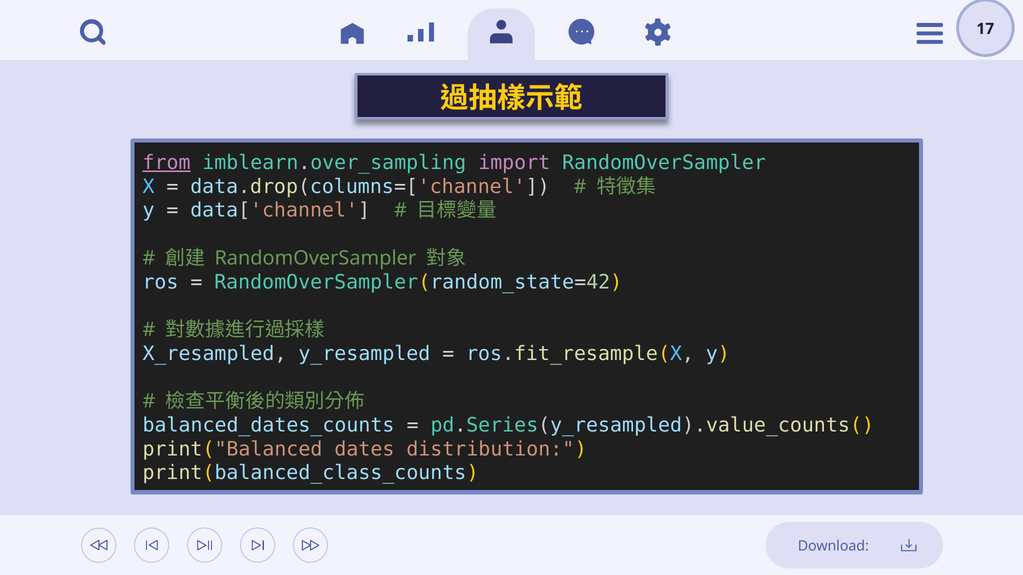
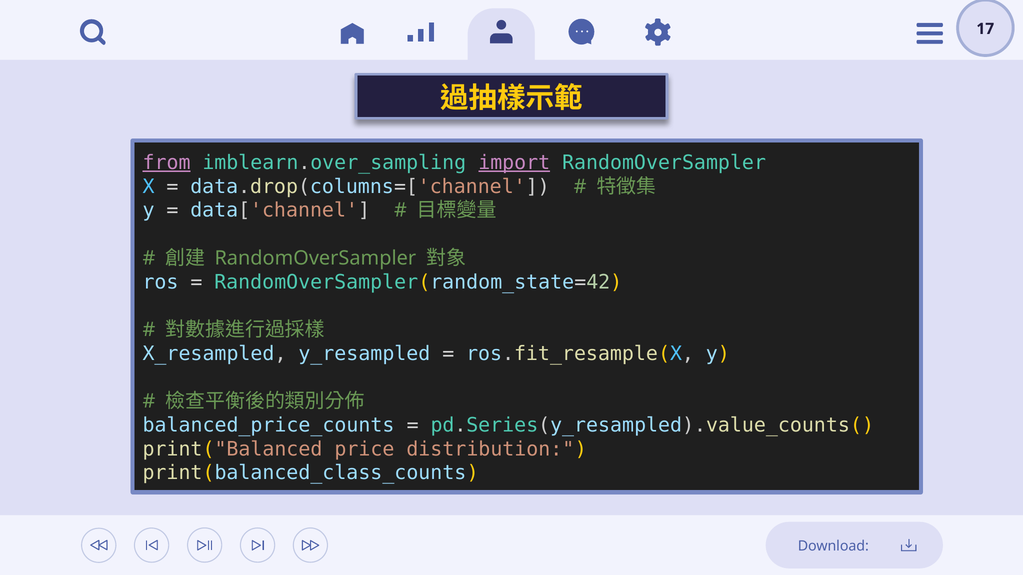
import underline: none -> present
balanced_dates_counts: balanced_dates_counts -> balanced_price_counts
dates: dates -> price
